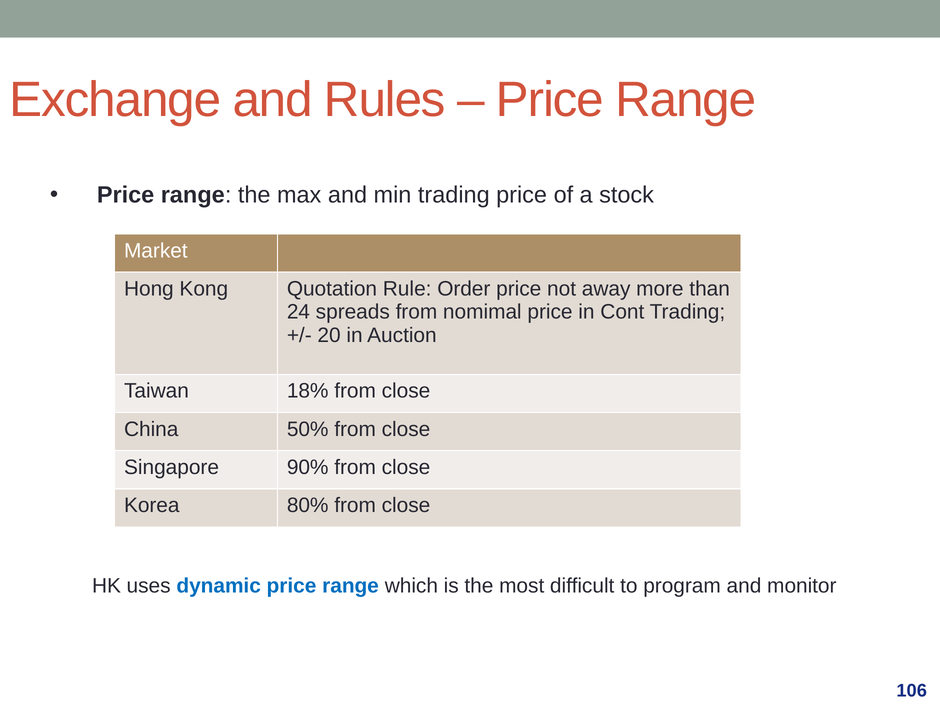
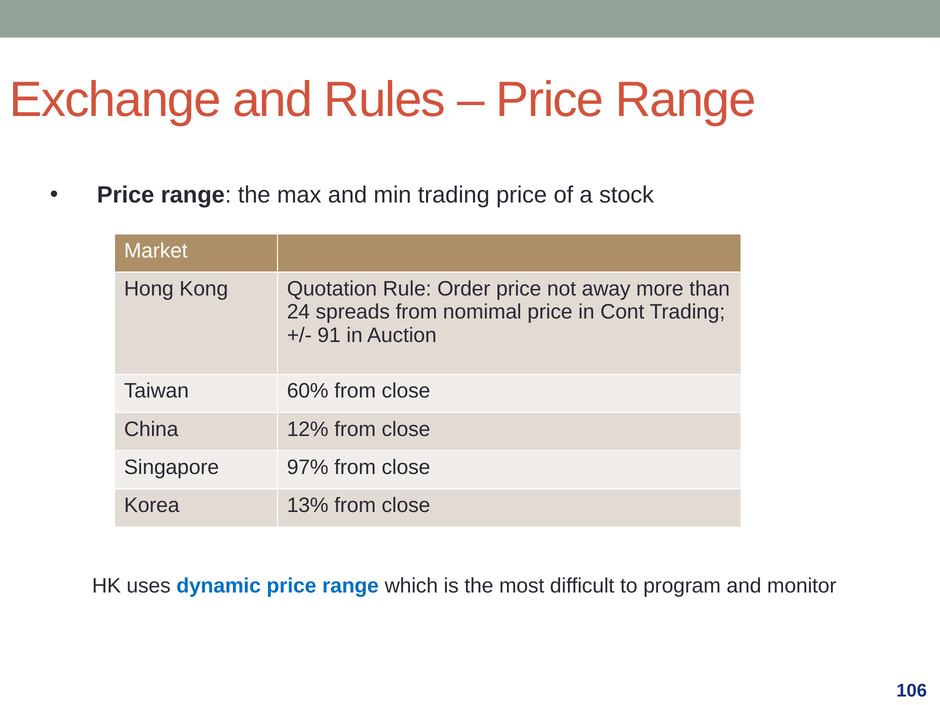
20: 20 -> 91
18%: 18% -> 60%
50%: 50% -> 12%
90%: 90% -> 97%
80%: 80% -> 13%
